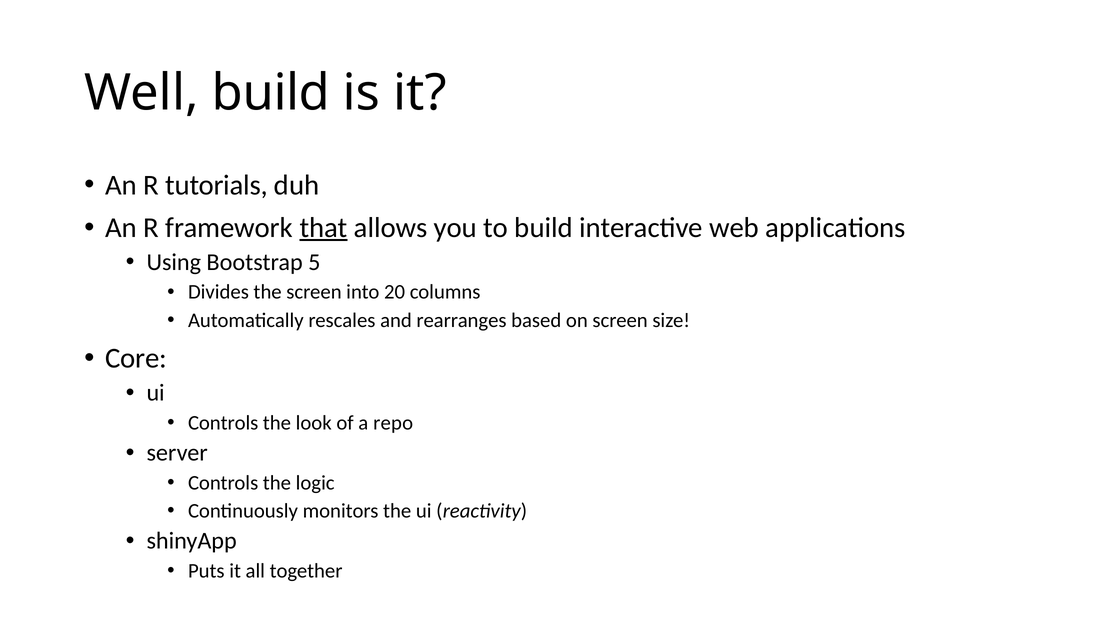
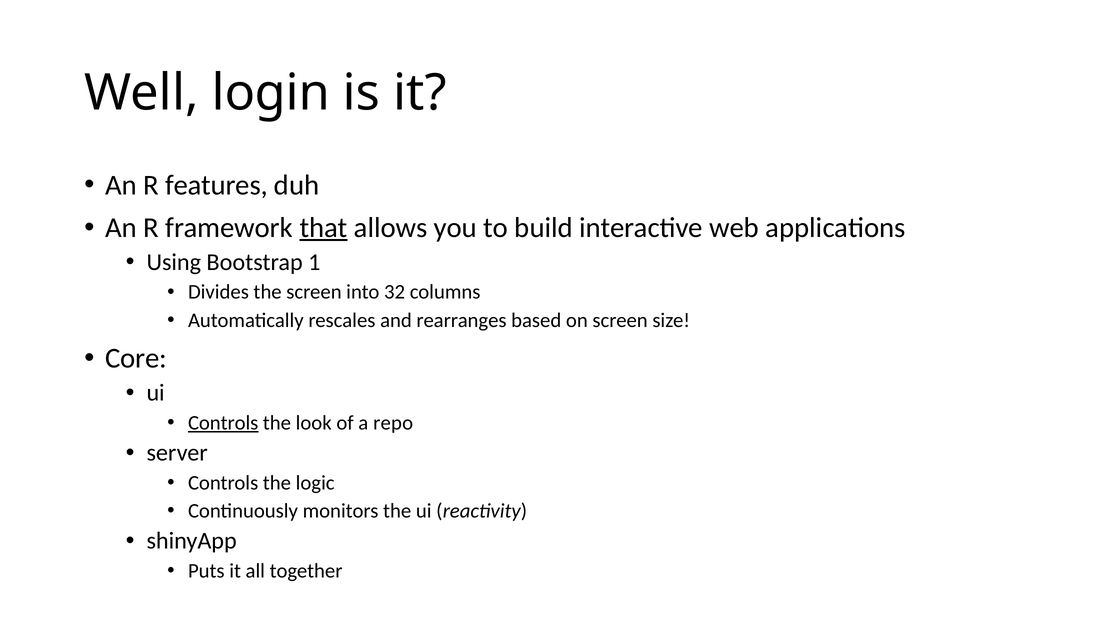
Well build: build -> login
tutorials: tutorials -> features
5: 5 -> 1
20: 20 -> 32
Controls at (223, 423) underline: none -> present
